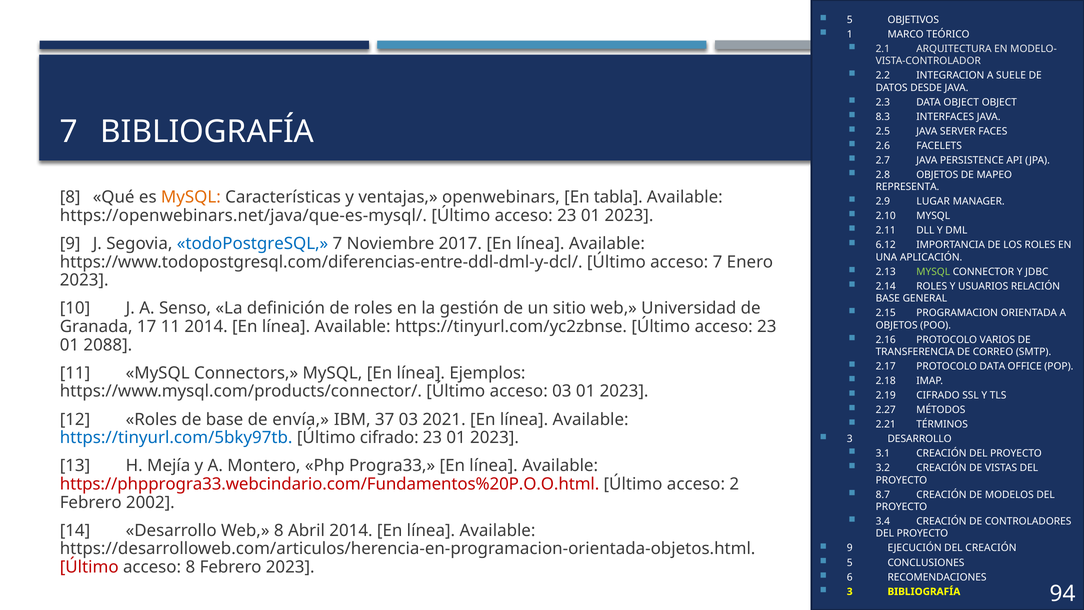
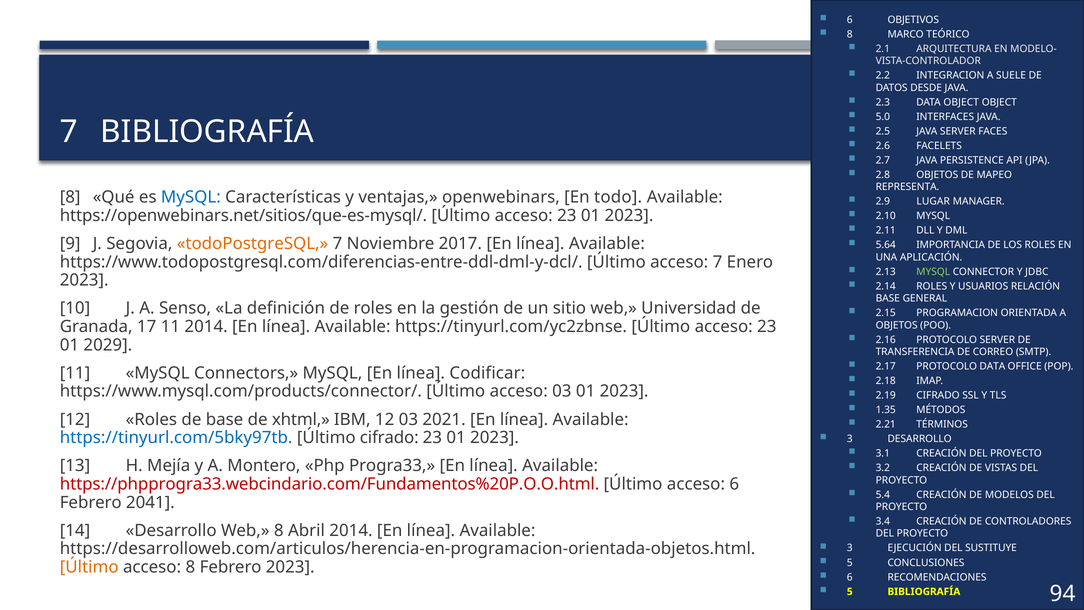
5 at (850, 20): 5 -> 6
1 at (850, 34): 1 -> 8
8.3: 8.3 -> 5.0
MySQL at (191, 197) colour: orange -> blue
tabla: tabla -> todo
https://openwebinars.net/java/que-es-mysql/: https://openwebinars.net/java/que-es-mysql/ -> https://openwebinars.net/sitios/que-es-mysql/
todoPostgreSQL colour: blue -> orange
6.12: 6.12 -> 5.64
PROTOCOLO VARIOS: VARIOS -> SERVER
2088: 2088 -> 2029
Ejemplos: Ejemplos -> Codificar
2.27: 2.27 -> 1.35
envía: envía -> xhtml
IBM 37: 37 -> 12
acceso 2: 2 -> 6
8.7: 8.7 -> 5.4
2002: 2002 -> 2041
9 at (850, 548): 9 -> 3
DEL CREACIÓN: CREACIÓN -> SUSTITUYE
Último at (89, 567) colour: red -> orange
3 at (850, 591): 3 -> 5
